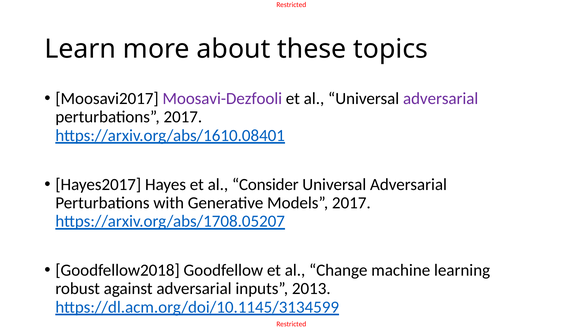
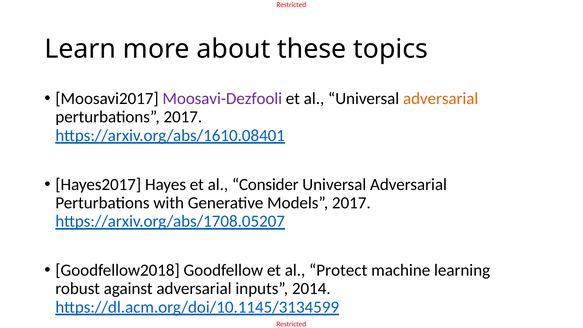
adversarial at (441, 99) colour: purple -> orange
Change: Change -> Protect
2013: 2013 -> 2014
